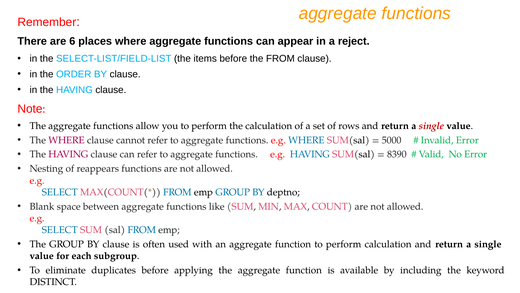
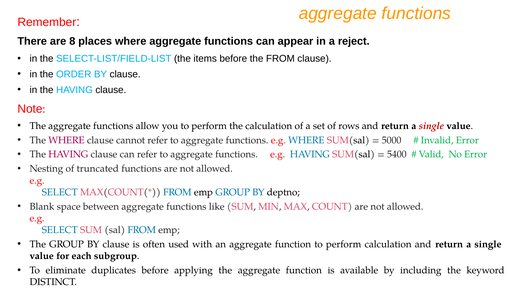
6: 6 -> 8
8390: 8390 -> 5400
reappears: reappears -> truncated
